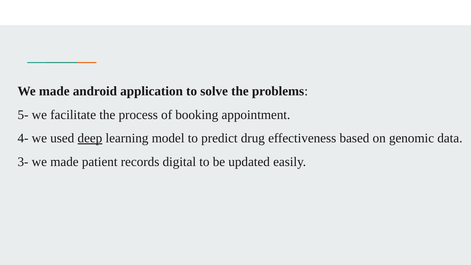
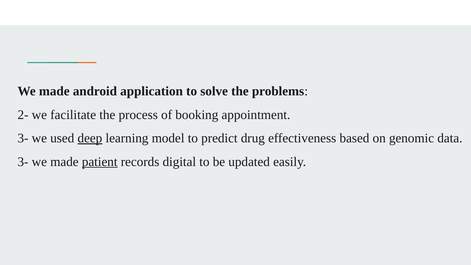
5-: 5- -> 2-
4- at (23, 138): 4- -> 3-
patient underline: none -> present
